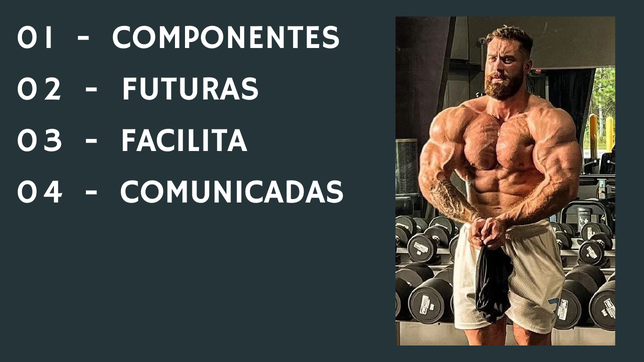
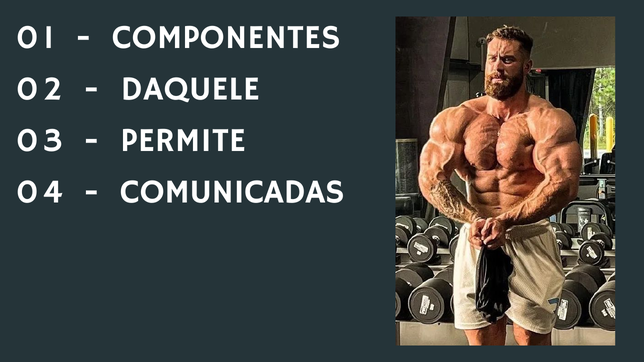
FUTURAS: FUTURAS -> DAQUELE
FACILITA: FACILITA -> PERMITE
